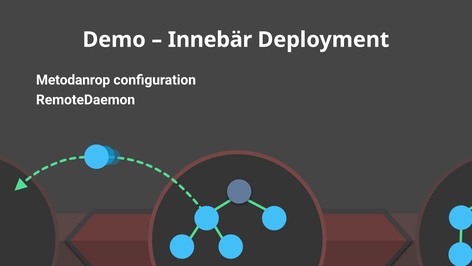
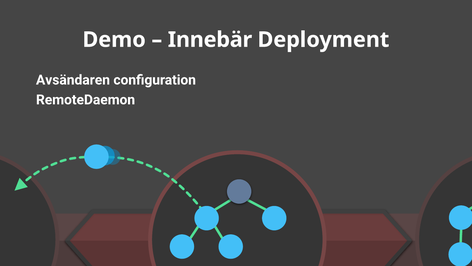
Metodanrop: Metodanrop -> Avsändaren
